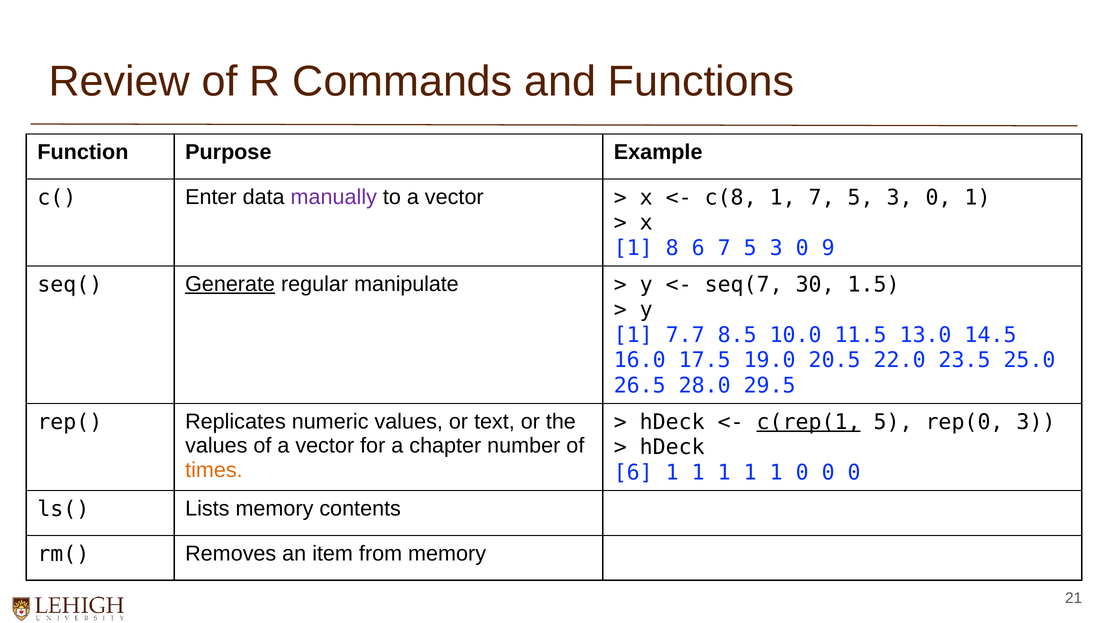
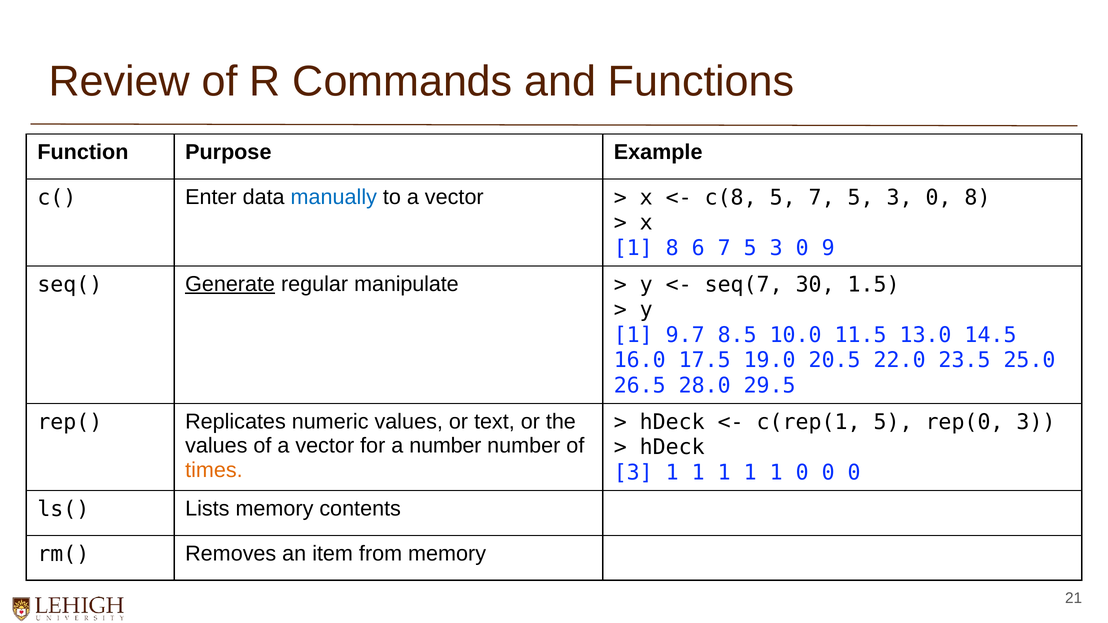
manually colour: purple -> blue
c(8 1: 1 -> 5
0 1: 1 -> 8
7.7: 7.7 -> 9.7
c(rep(1 underline: present -> none
a chapter: chapter -> number
6 at (633, 473): 6 -> 3
